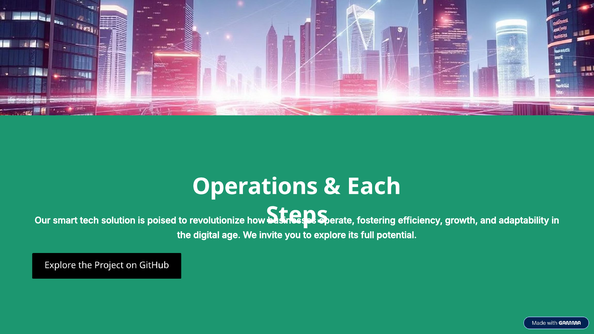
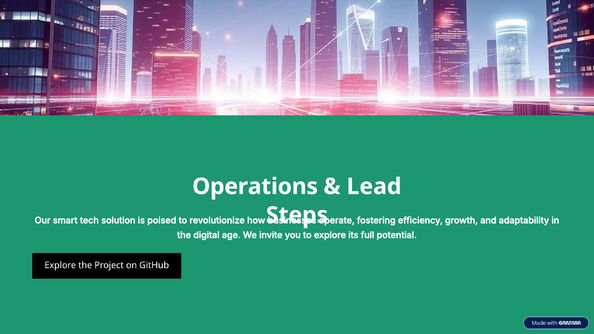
Each: Each -> Lead
